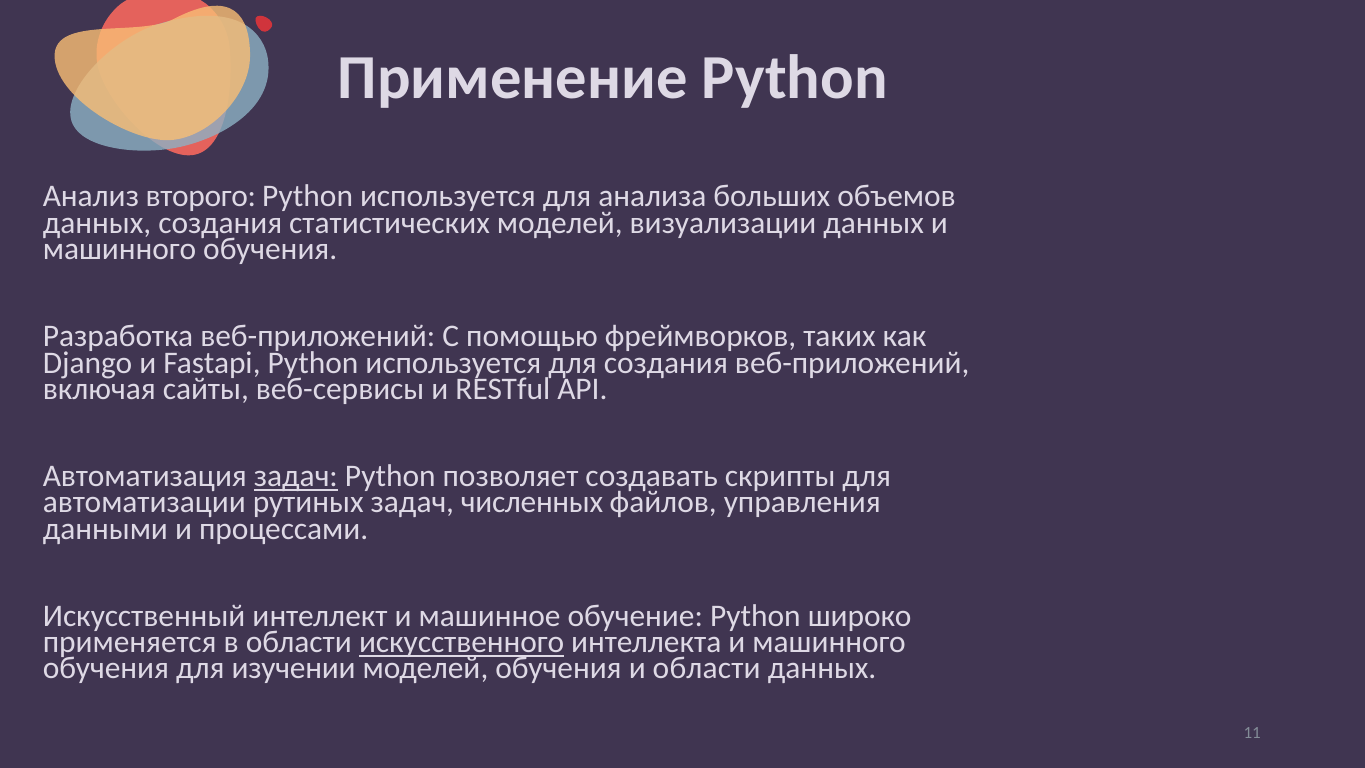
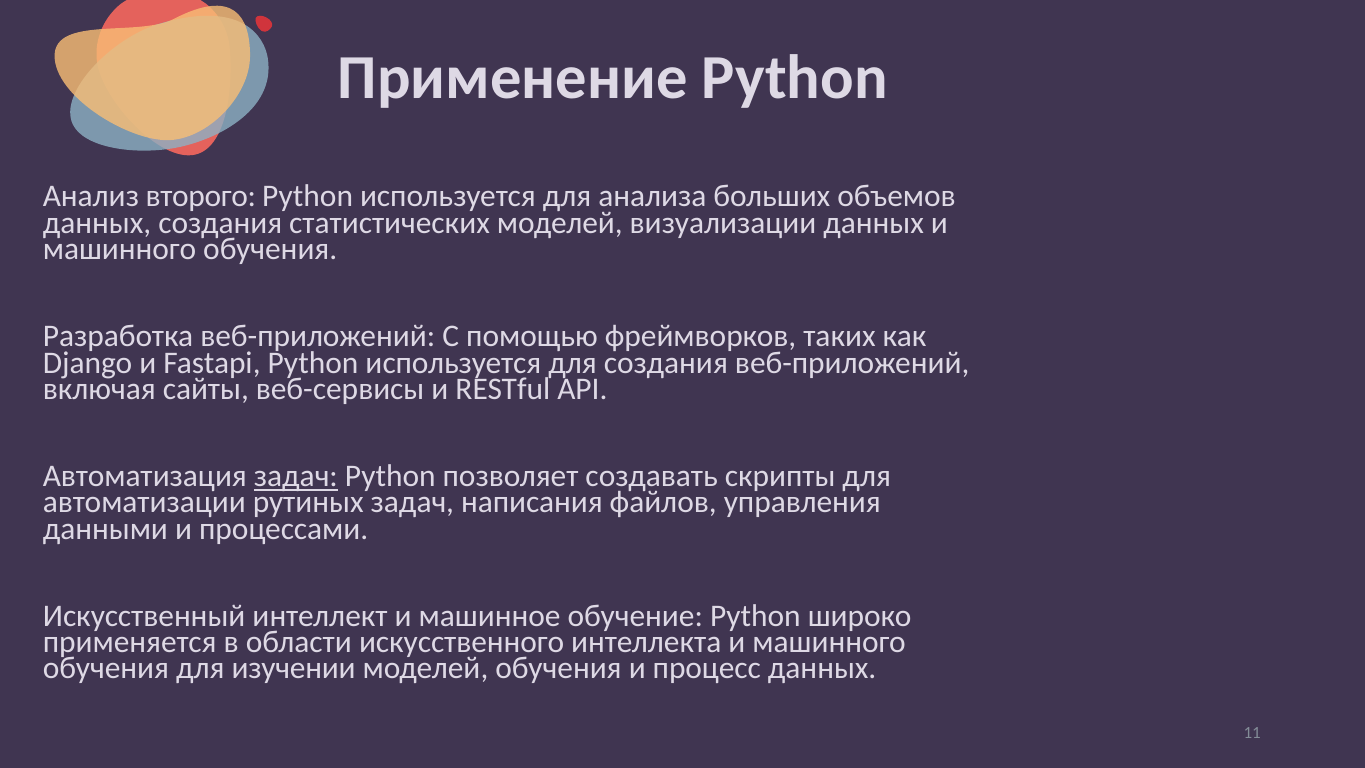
численных: численных -> написания
искусственного underline: present -> none
и области: области -> процесс
